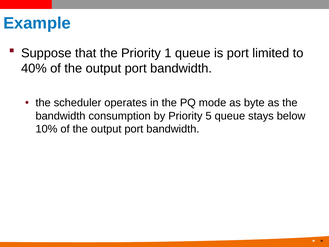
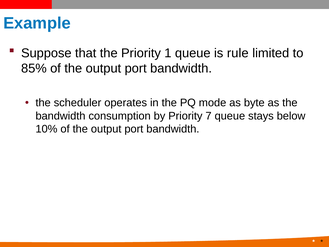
is port: port -> rule
40%: 40% -> 85%
5: 5 -> 7
